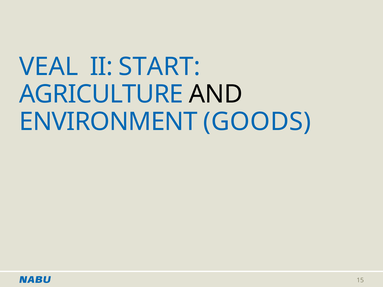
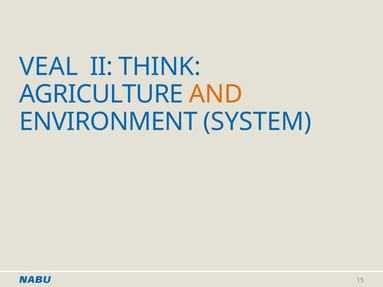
START: START -> THINK
AND colour: black -> orange
GOODS: GOODS -> SYSTEM
